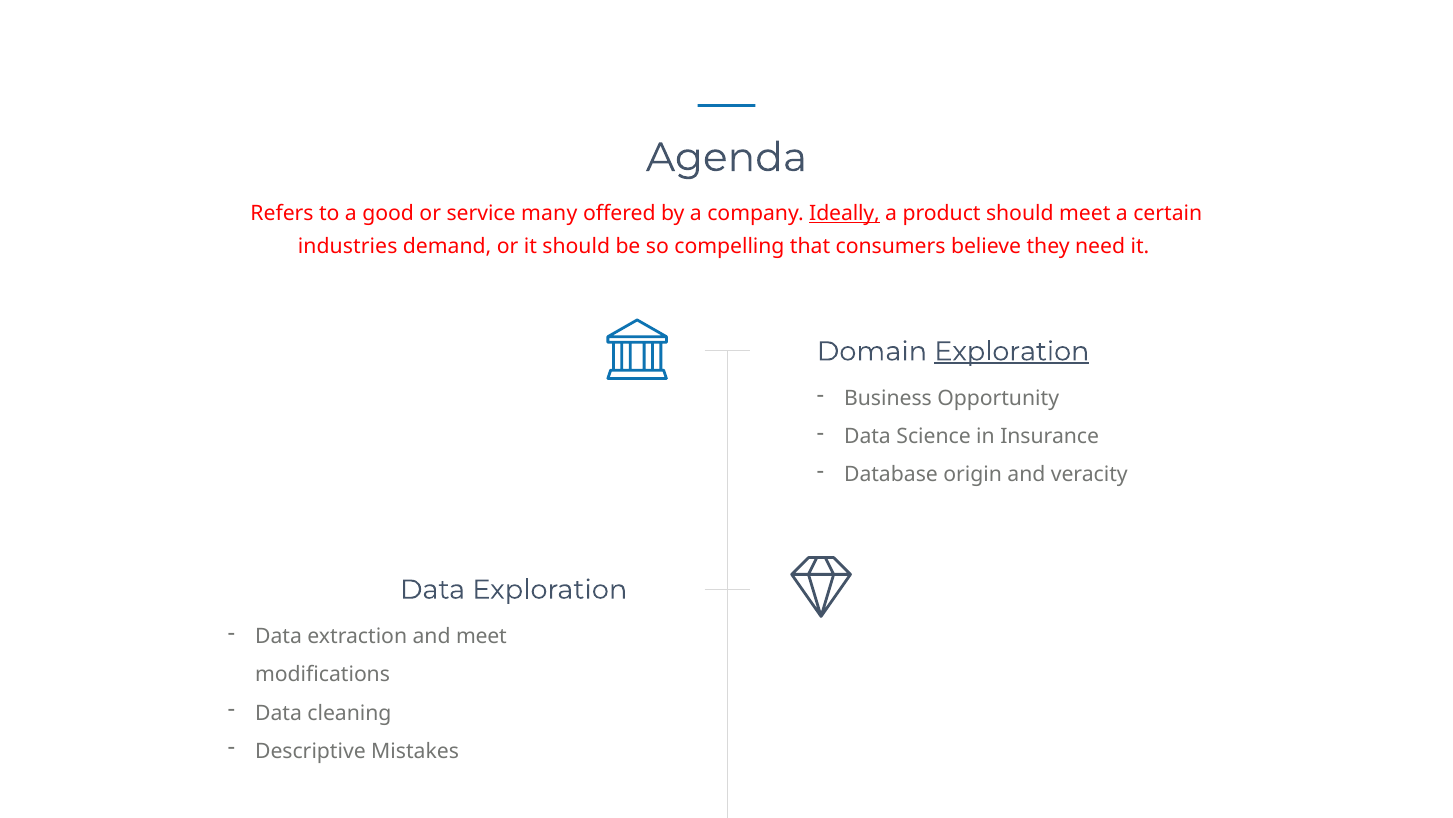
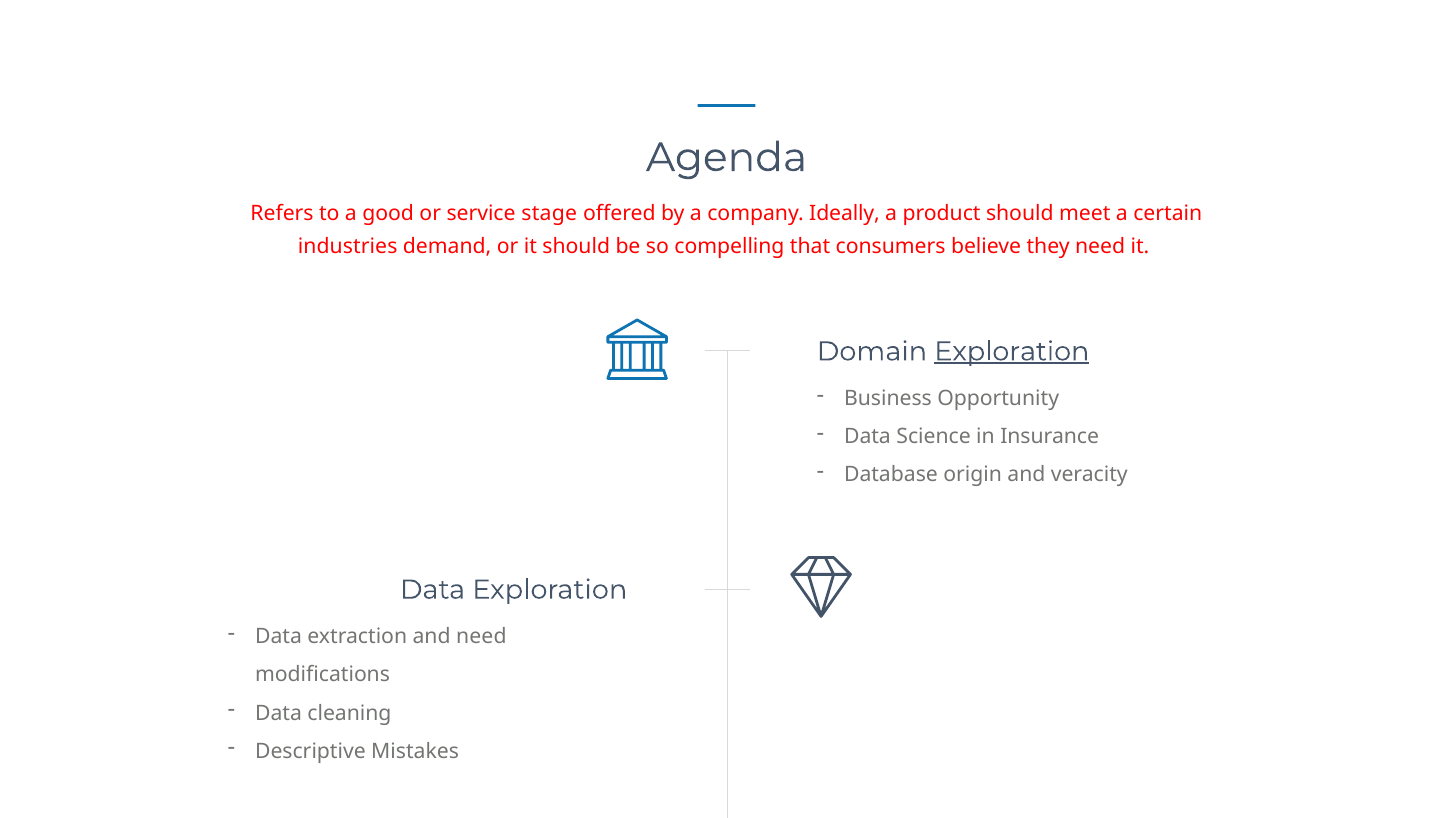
many: many -> stage
Ideally underline: present -> none
and meet: meet -> need
